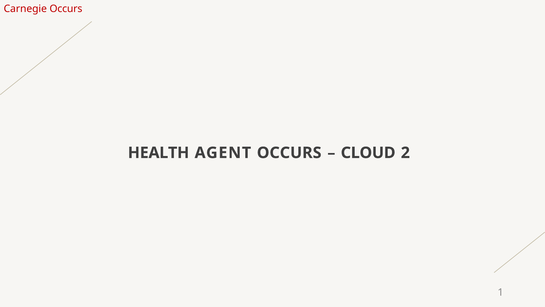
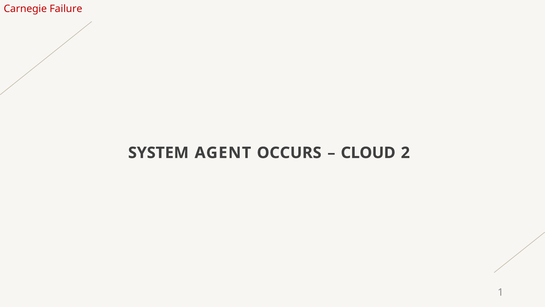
Carnegie Occurs: Occurs -> Failure
HEALTH: HEALTH -> SYSTEM
